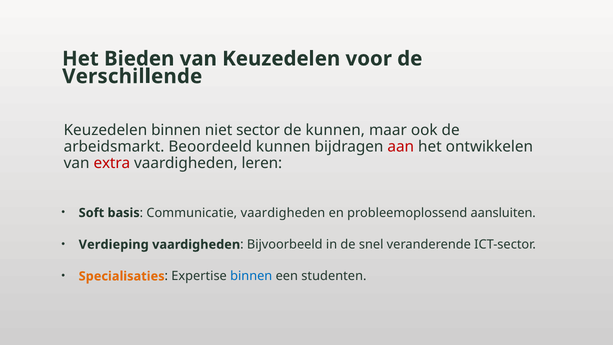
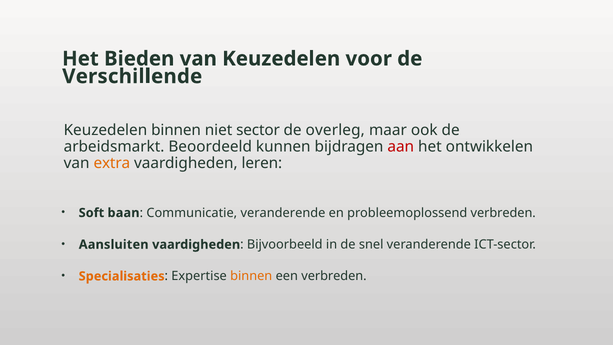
de kunnen: kunnen -> overleg
extra colour: red -> orange
basis: basis -> baan
Communicatie vaardigheden: vaardigheden -> veranderende
probleemoplossend aansluiten: aansluiten -> verbreden
Verdieping: Verdieping -> Aansluiten
binnen at (251, 276) colour: blue -> orange
een studenten: studenten -> verbreden
